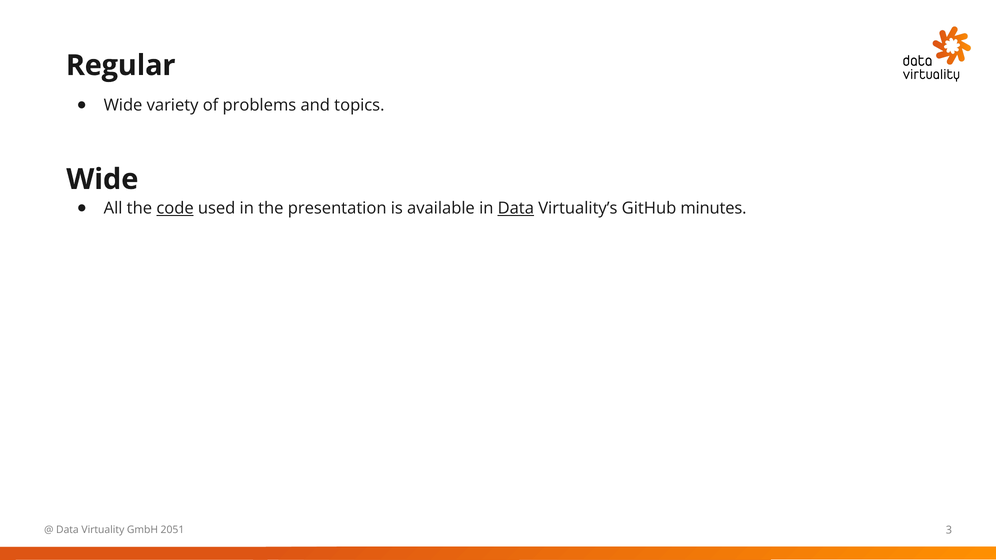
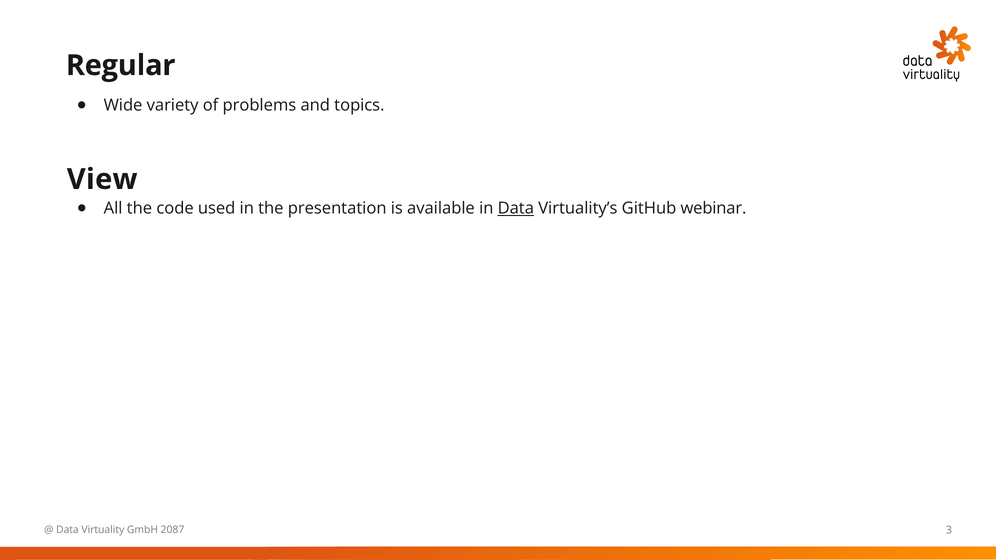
Wide at (102, 179): Wide -> View
code underline: present -> none
minutes: minutes -> webinar
2051: 2051 -> 2087
